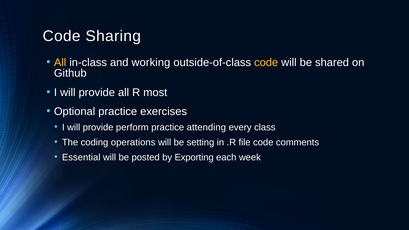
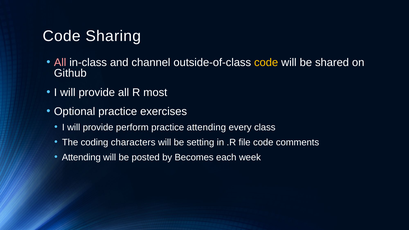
All at (60, 63) colour: yellow -> pink
working: working -> channel
operations: operations -> characters
Essential at (81, 157): Essential -> Attending
Exporting: Exporting -> Becomes
